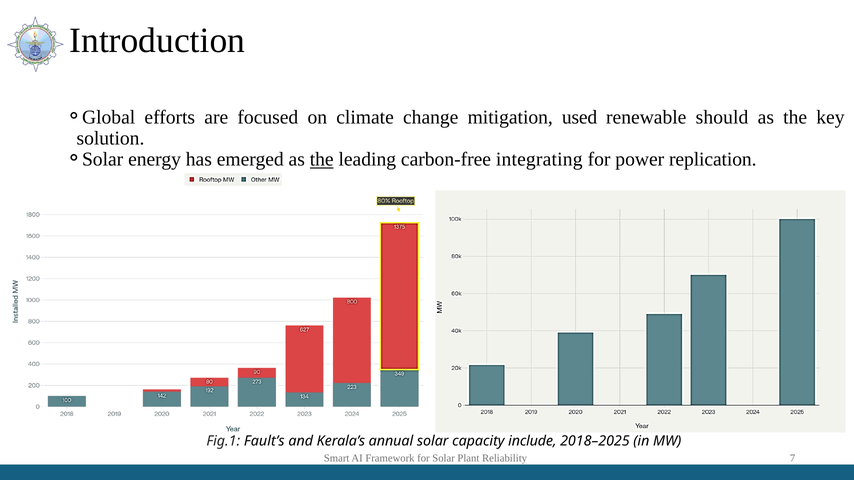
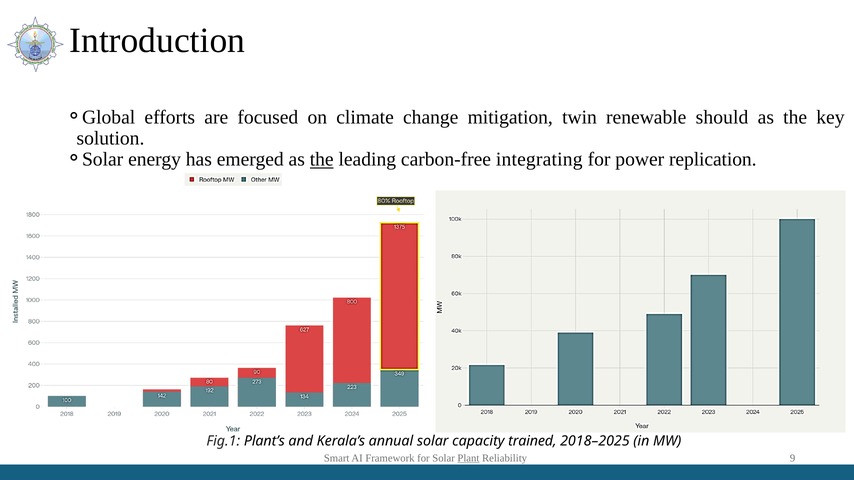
used: used -> twin
Fault’s: Fault’s -> Plant’s
include: include -> trained
Plant underline: none -> present
7: 7 -> 9
